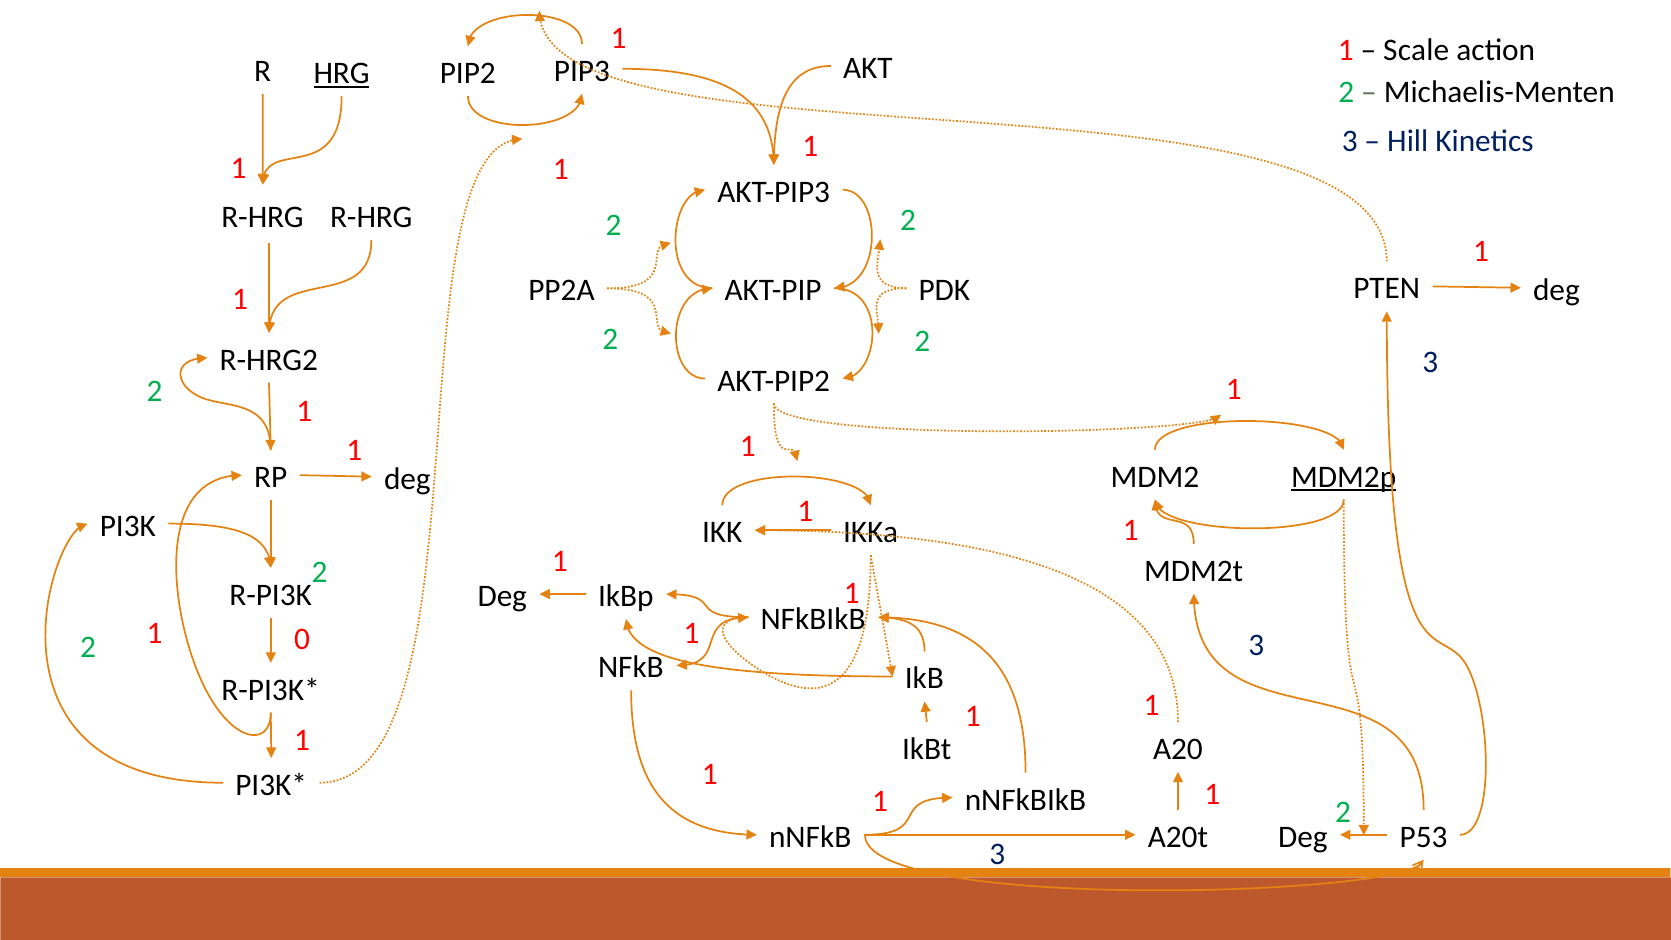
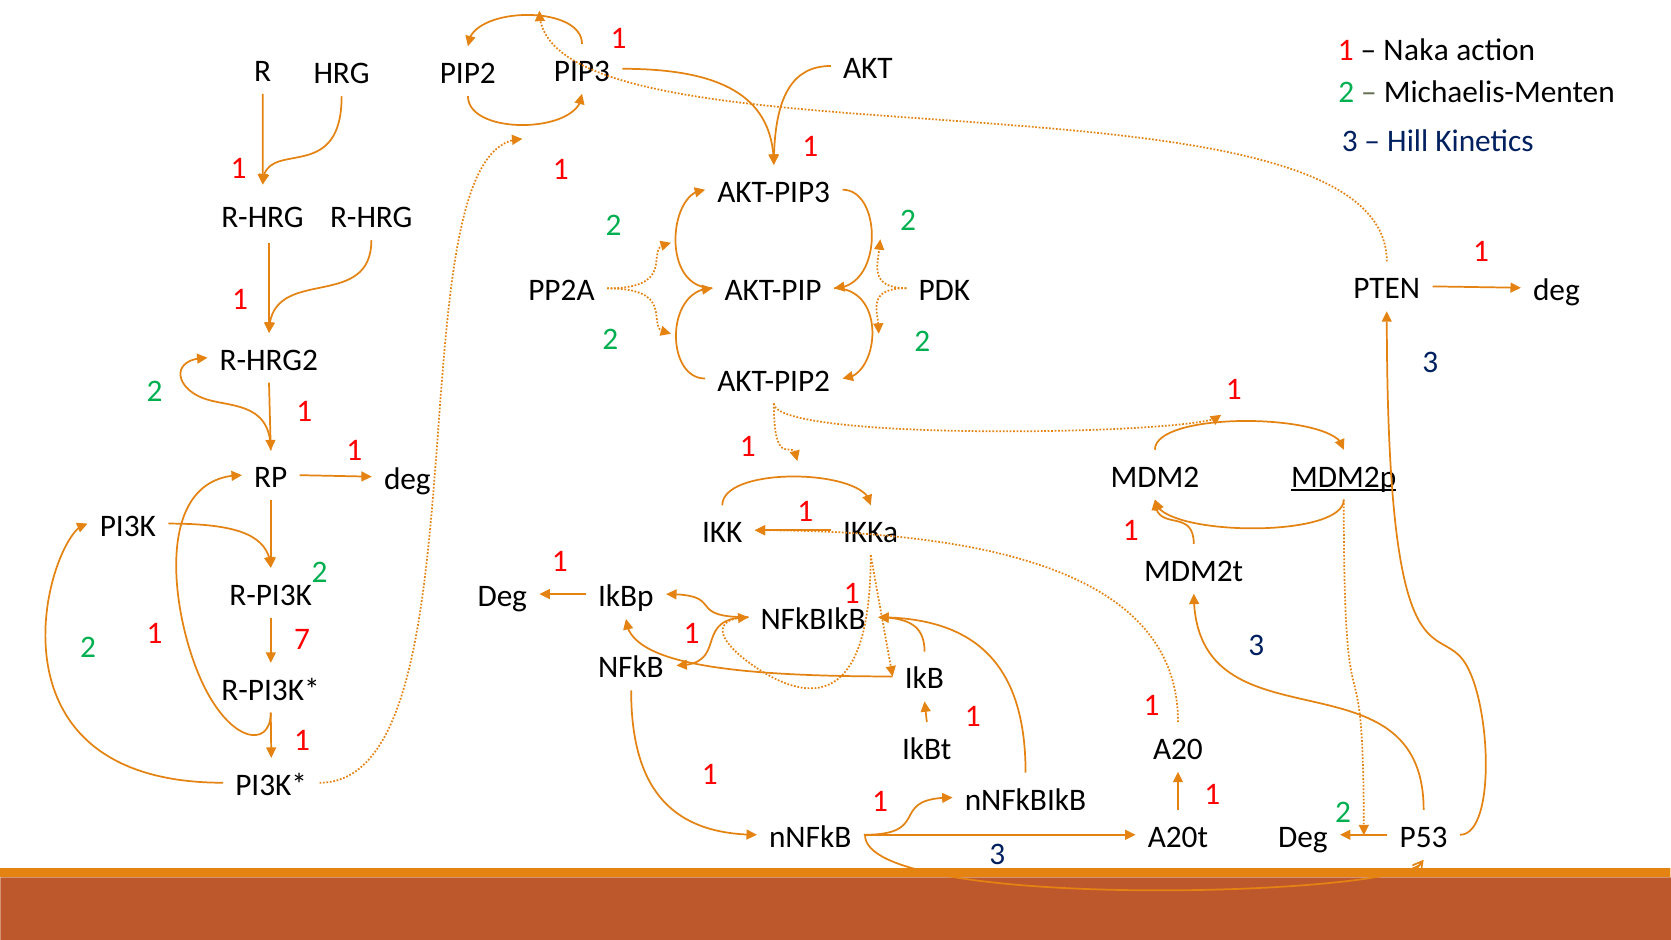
Scale: Scale -> Naka
HRG underline: present -> none
0: 0 -> 7
